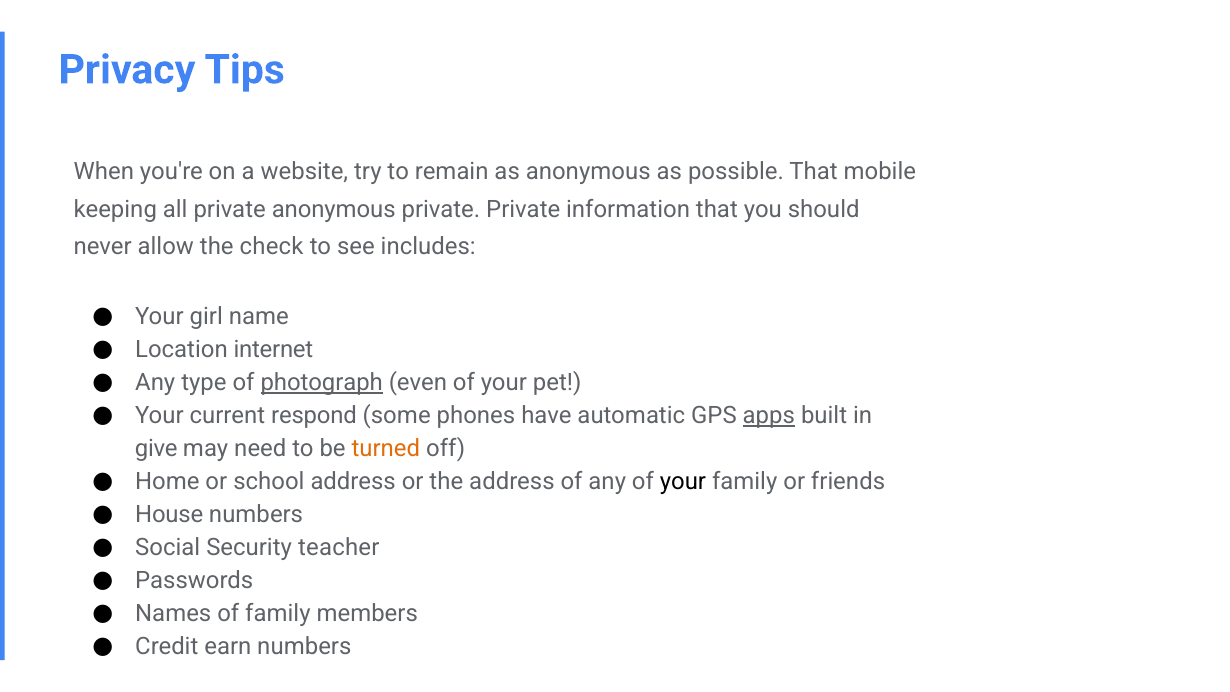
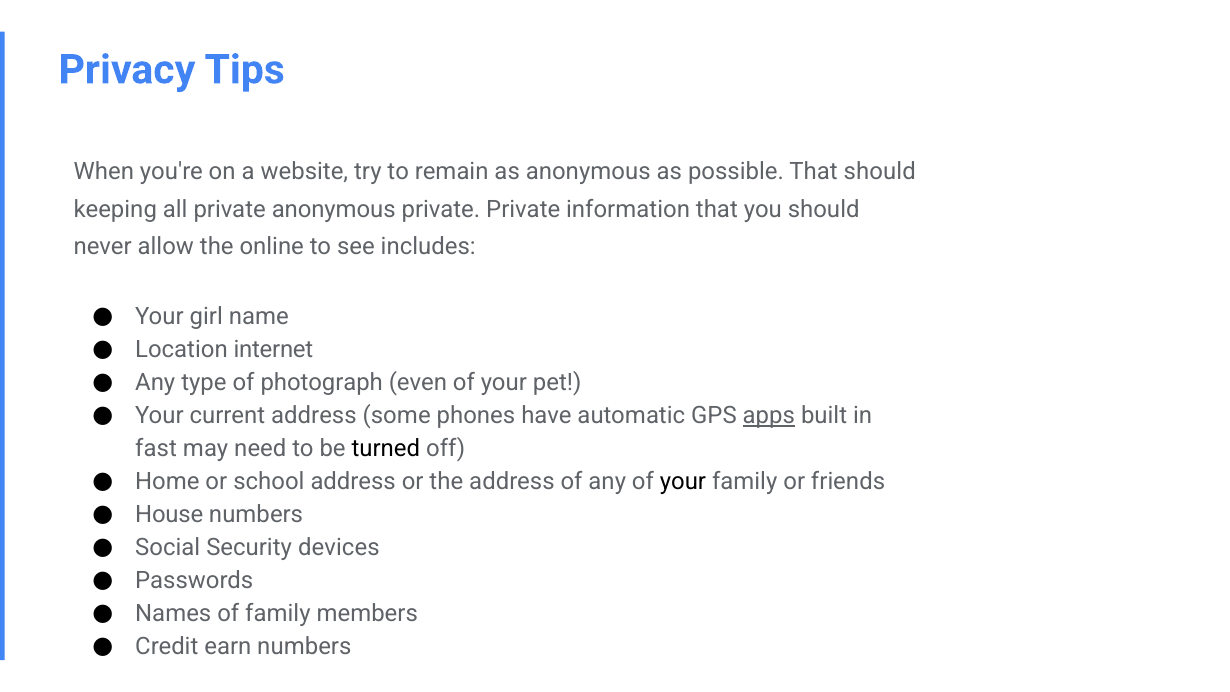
That mobile: mobile -> should
check: check -> online
photograph underline: present -> none
current respond: respond -> address
give: give -> fast
turned colour: orange -> black
teacher: teacher -> devices
